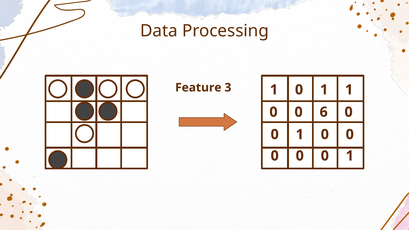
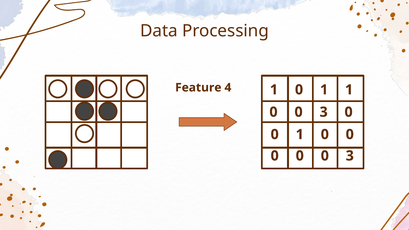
3: 3 -> 4
6 at (324, 112): 6 -> 3
1 at (350, 156): 1 -> 3
